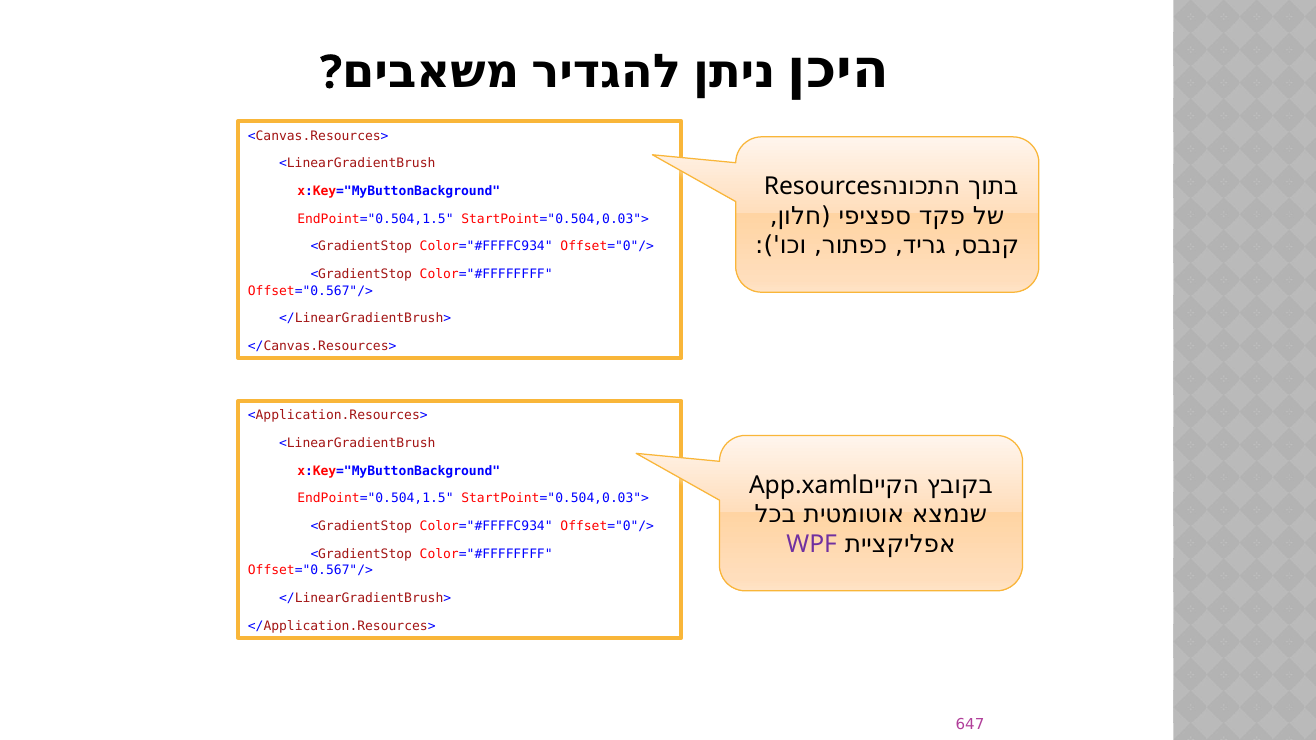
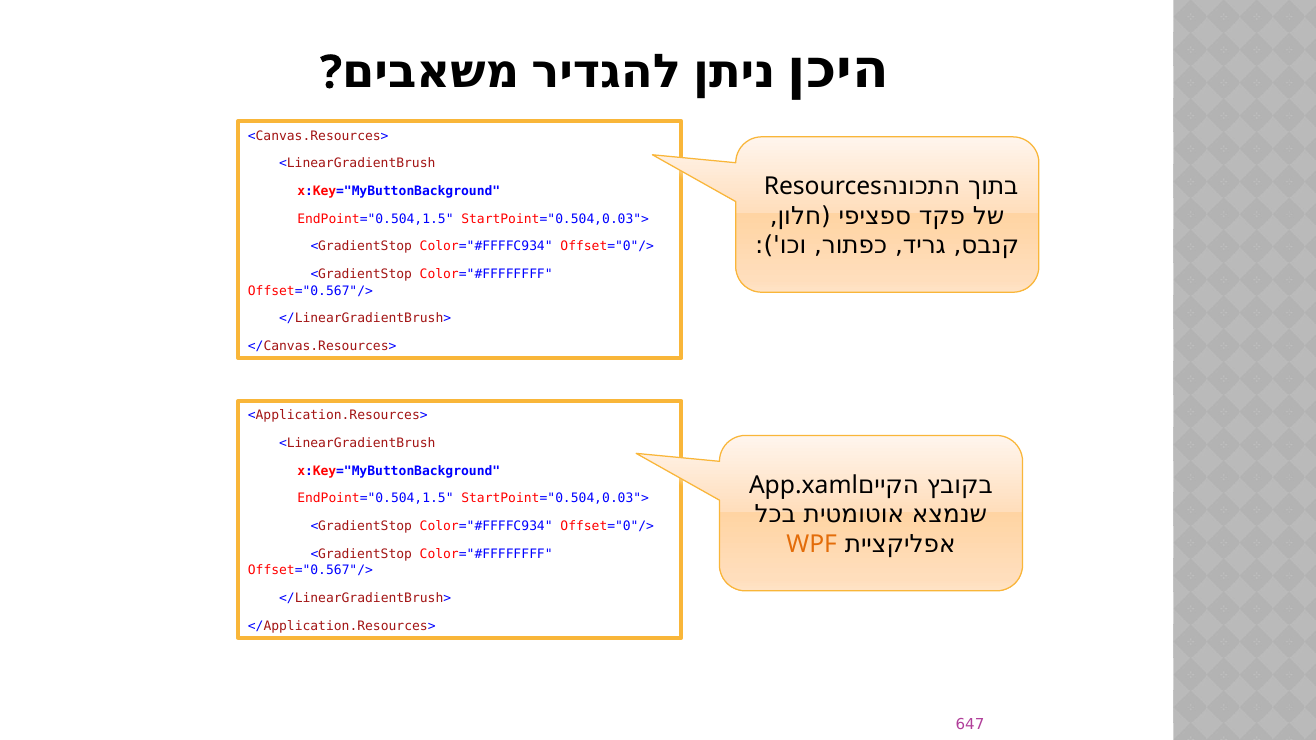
WPF colour: purple -> orange
